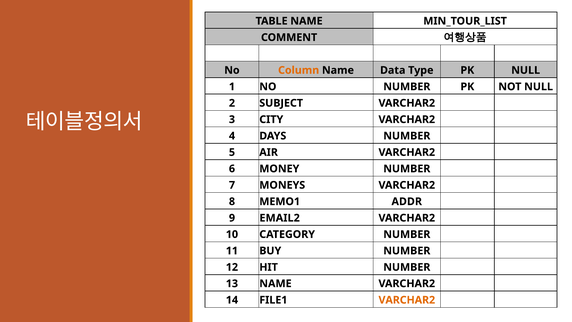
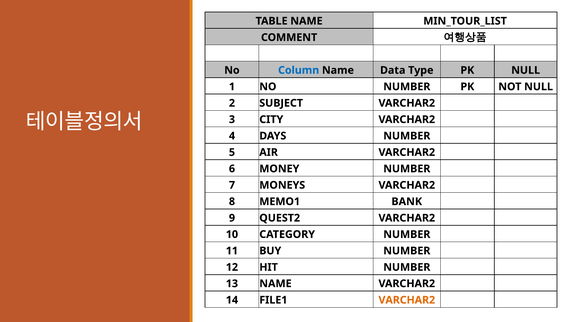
Column colour: orange -> blue
ADDR: ADDR -> BANK
EMAIL2: EMAIL2 -> QUEST2
